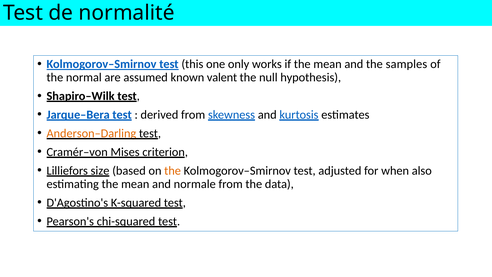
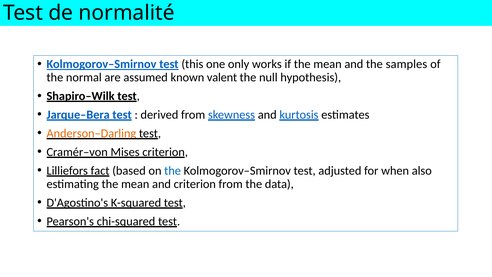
size: size -> fact
the at (173, 171) colour: orange -> blue
and normale: normale -> criterion
